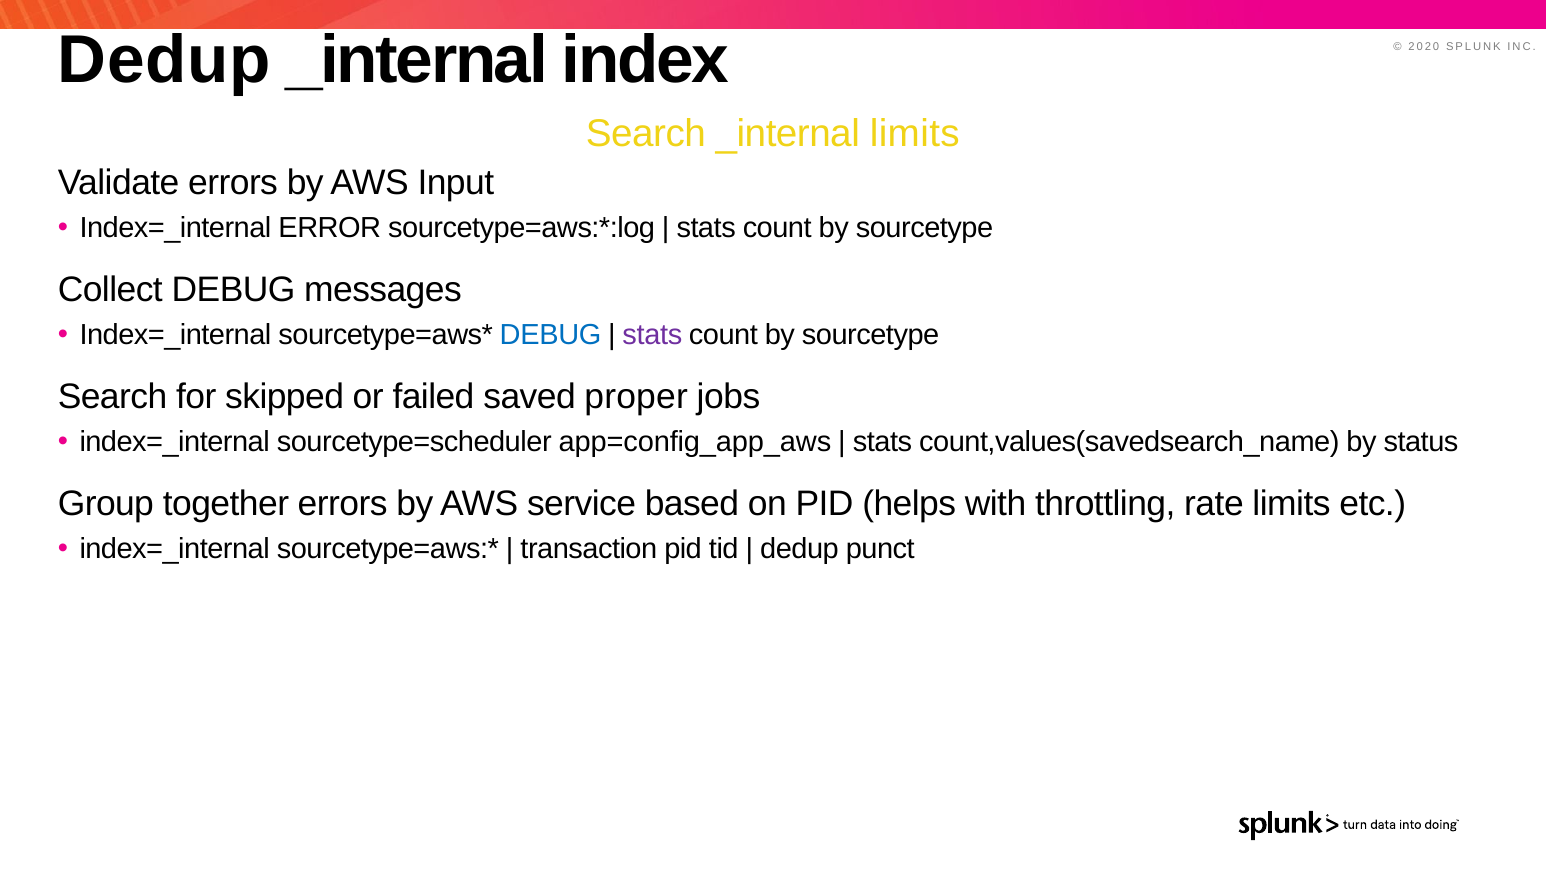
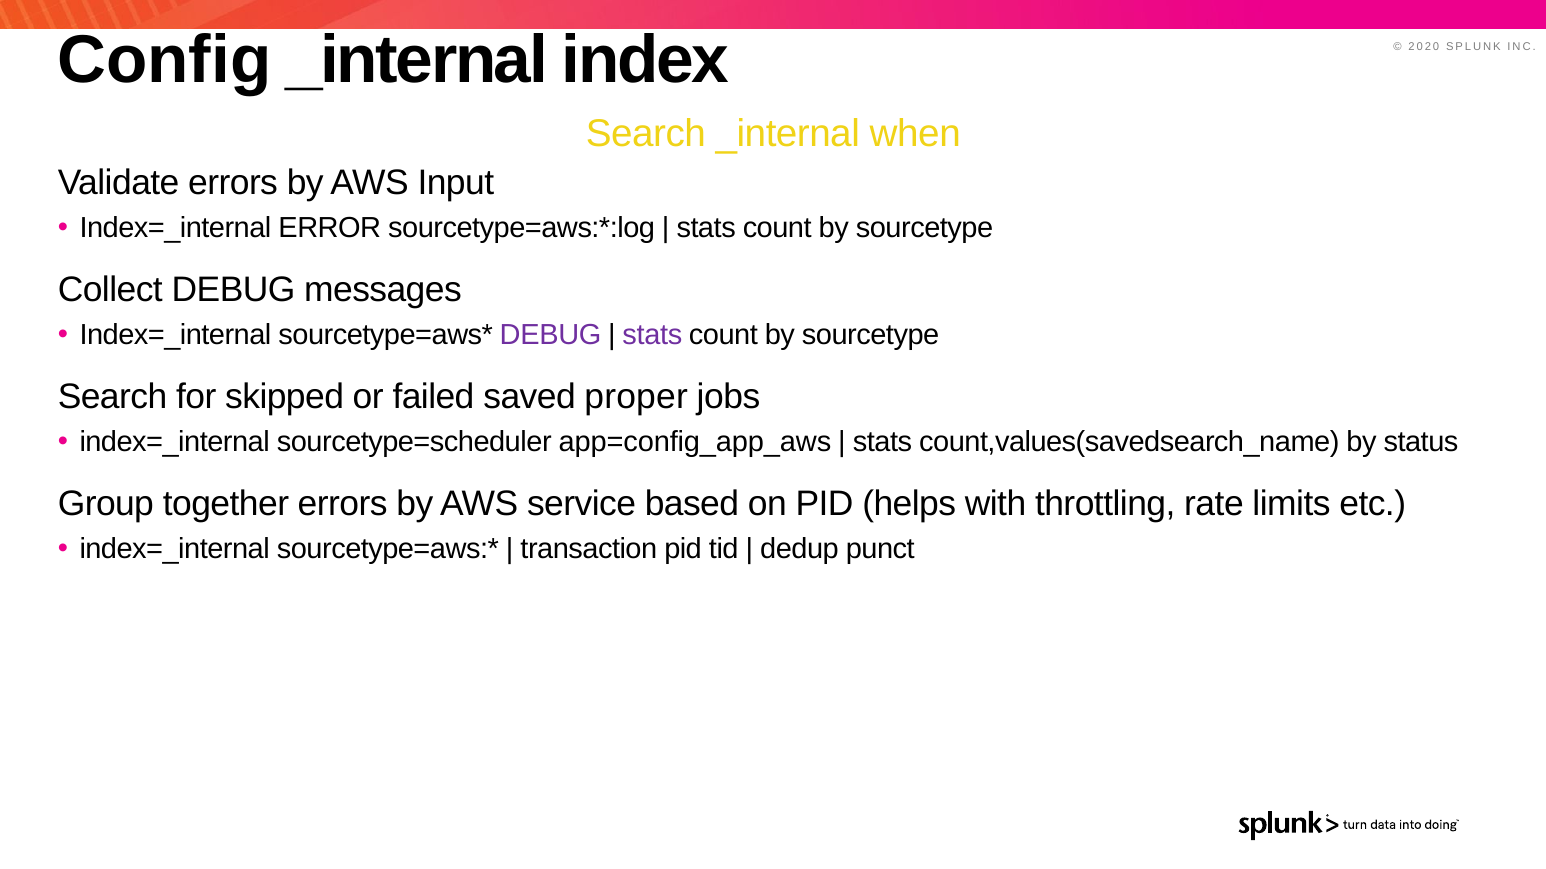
Dedup at (164, 60): Dedup -> Config
_internal limits: limits -> when
DEBUG at (551, 335) colour: blue -> purple
